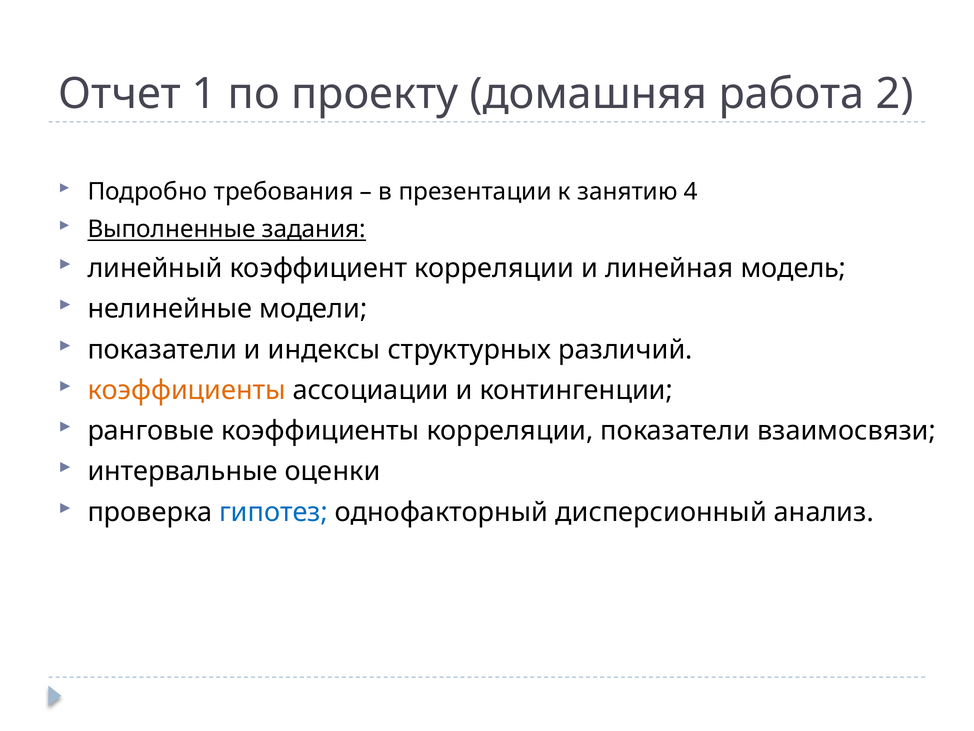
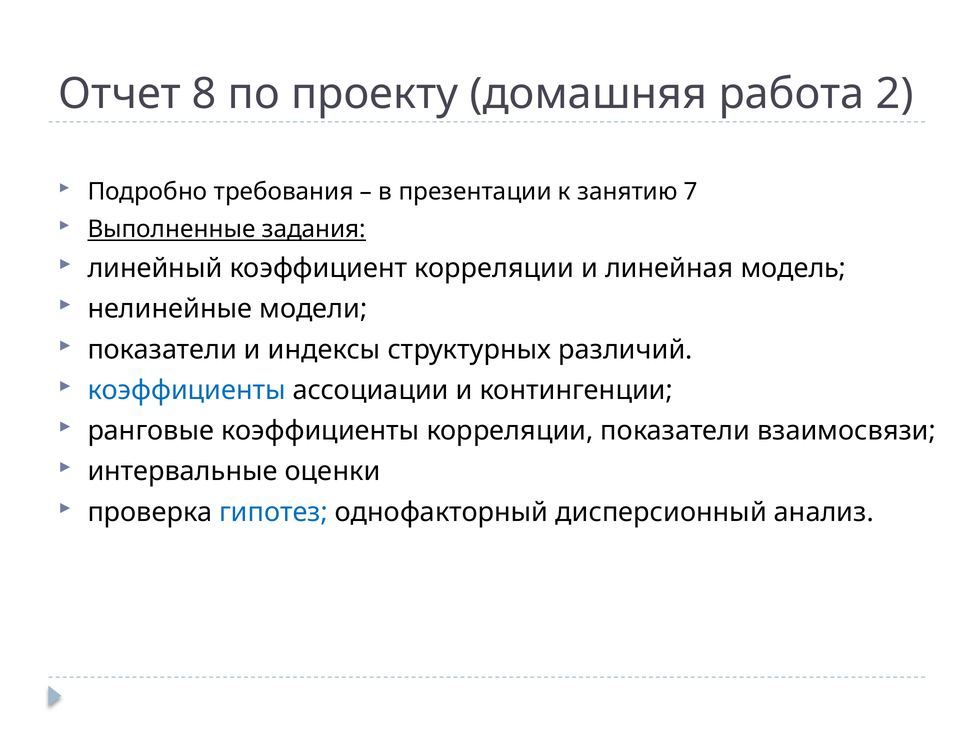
1: 1 -> 8
4: 4 -> 7
коэффициенты at (187, 390) colour: orange -> blue
